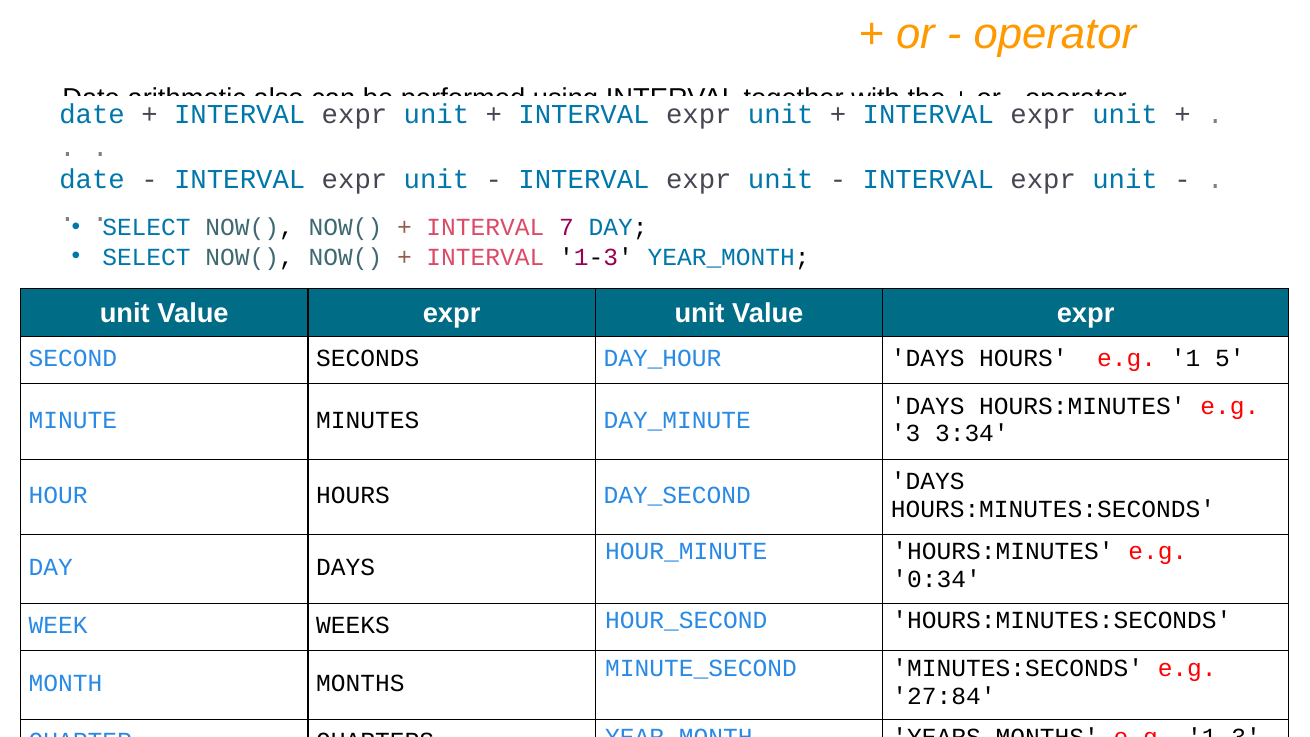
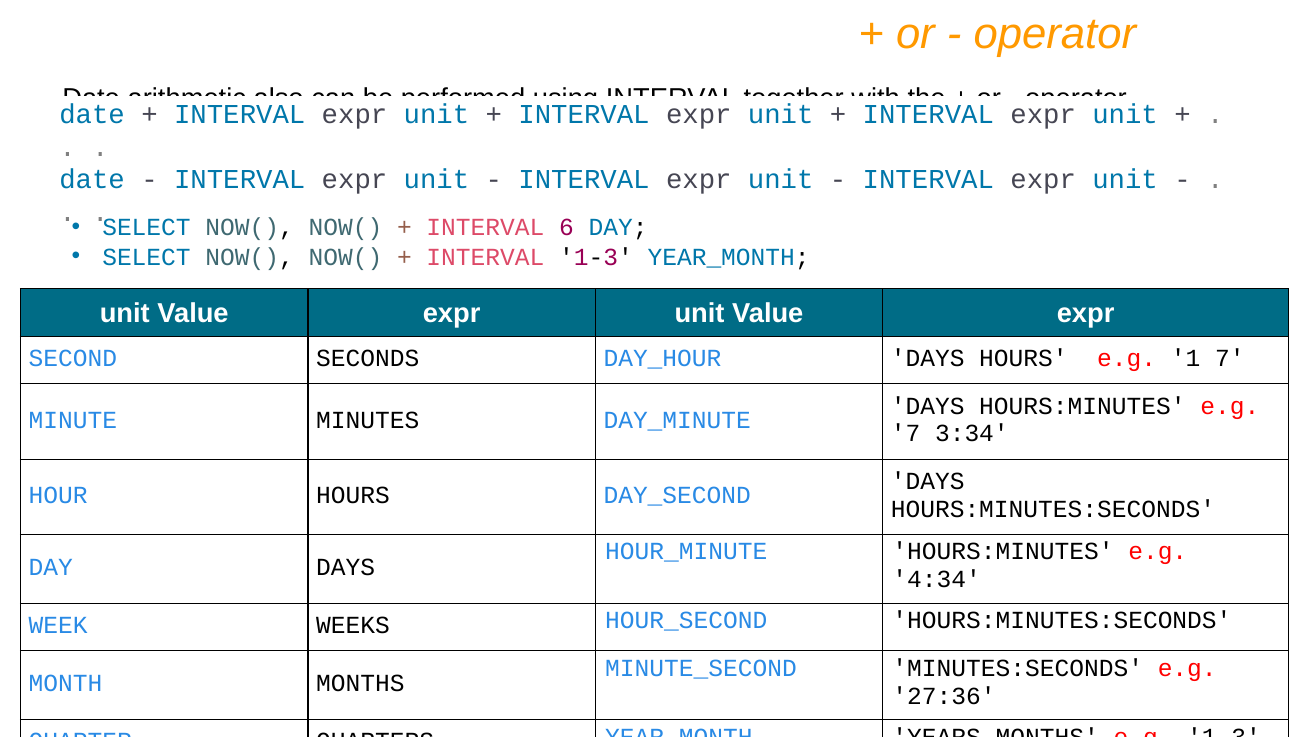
7: 7 -> 6
1 5: 5 -> 7
3 at (906, 434): 3 -> 7
0:34: 0:34 -> 4:34
27:84: 27:84 -> 27:36
